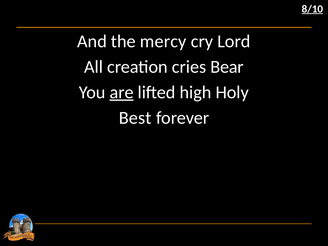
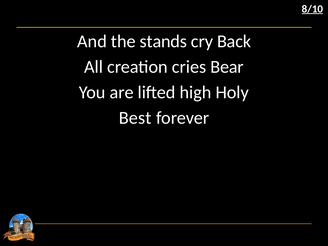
mercy: mercy -> stands
Lord: Lord -> Back
are underline: present -> none
